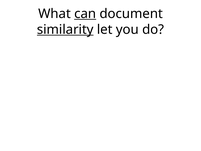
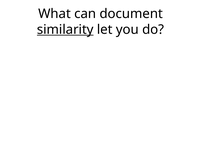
can underline: present -> none
